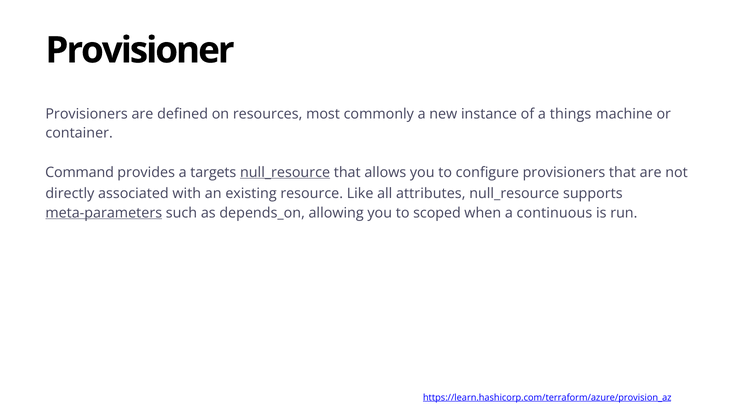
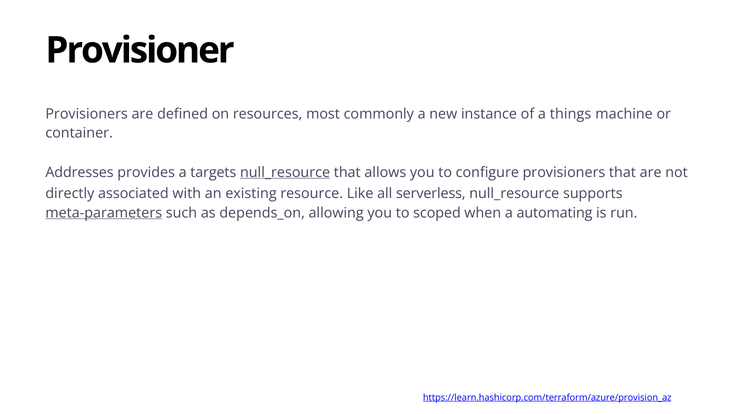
Command: Command -> Addresses
attributes: attributes -> serverless
continuous: continuous -> automating
